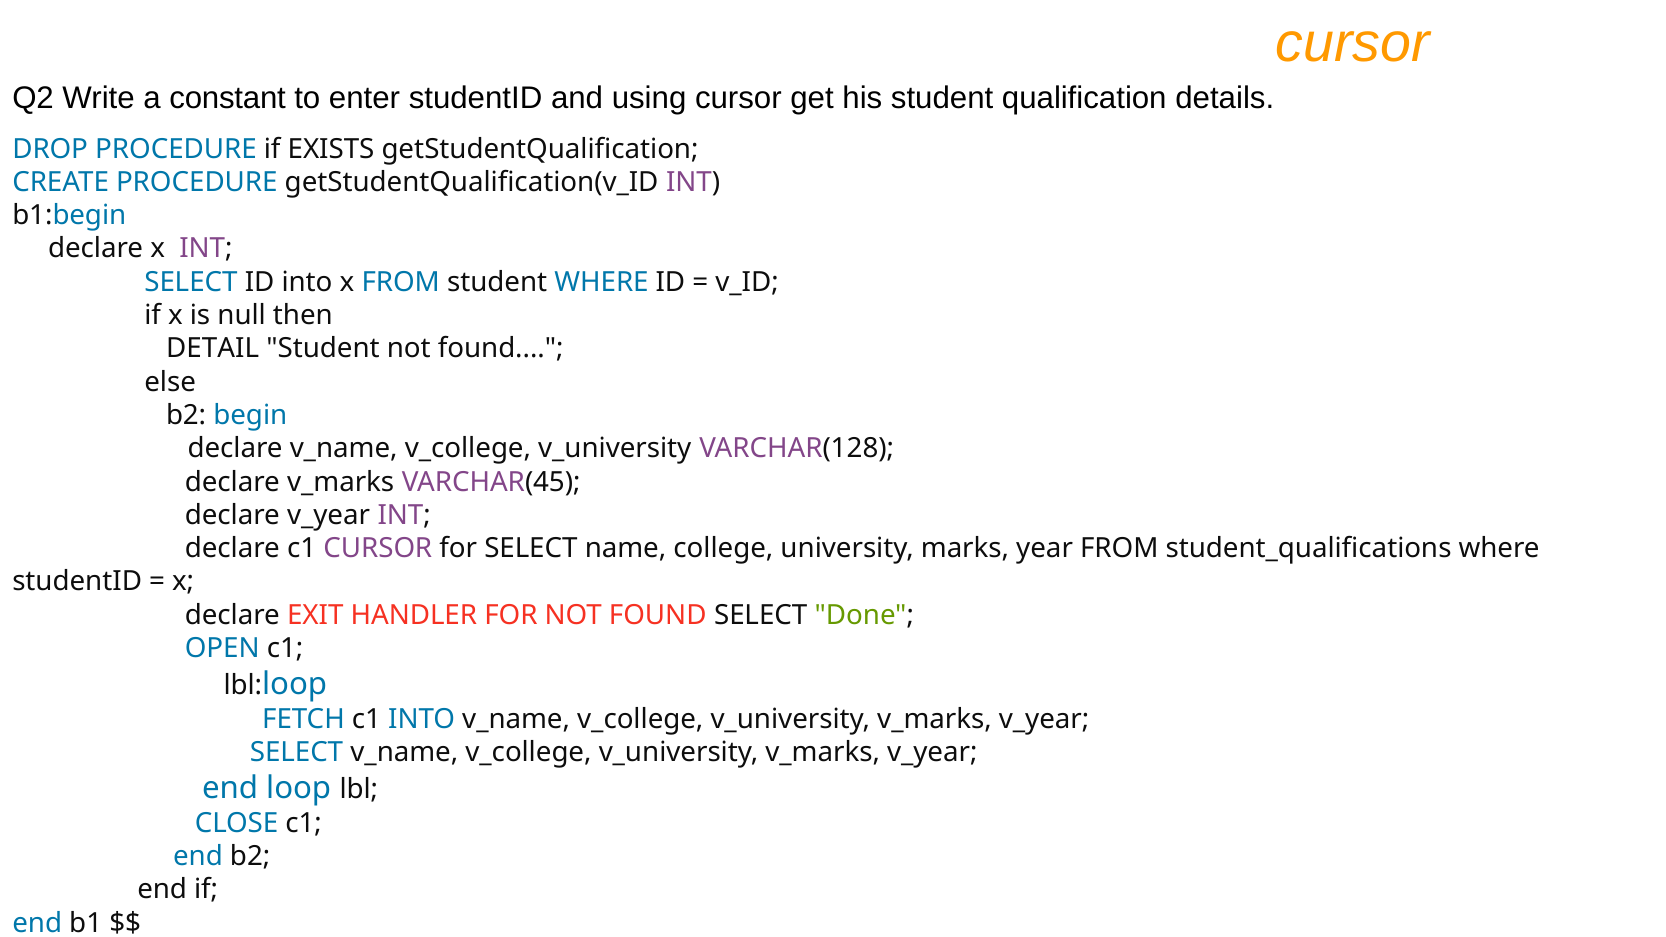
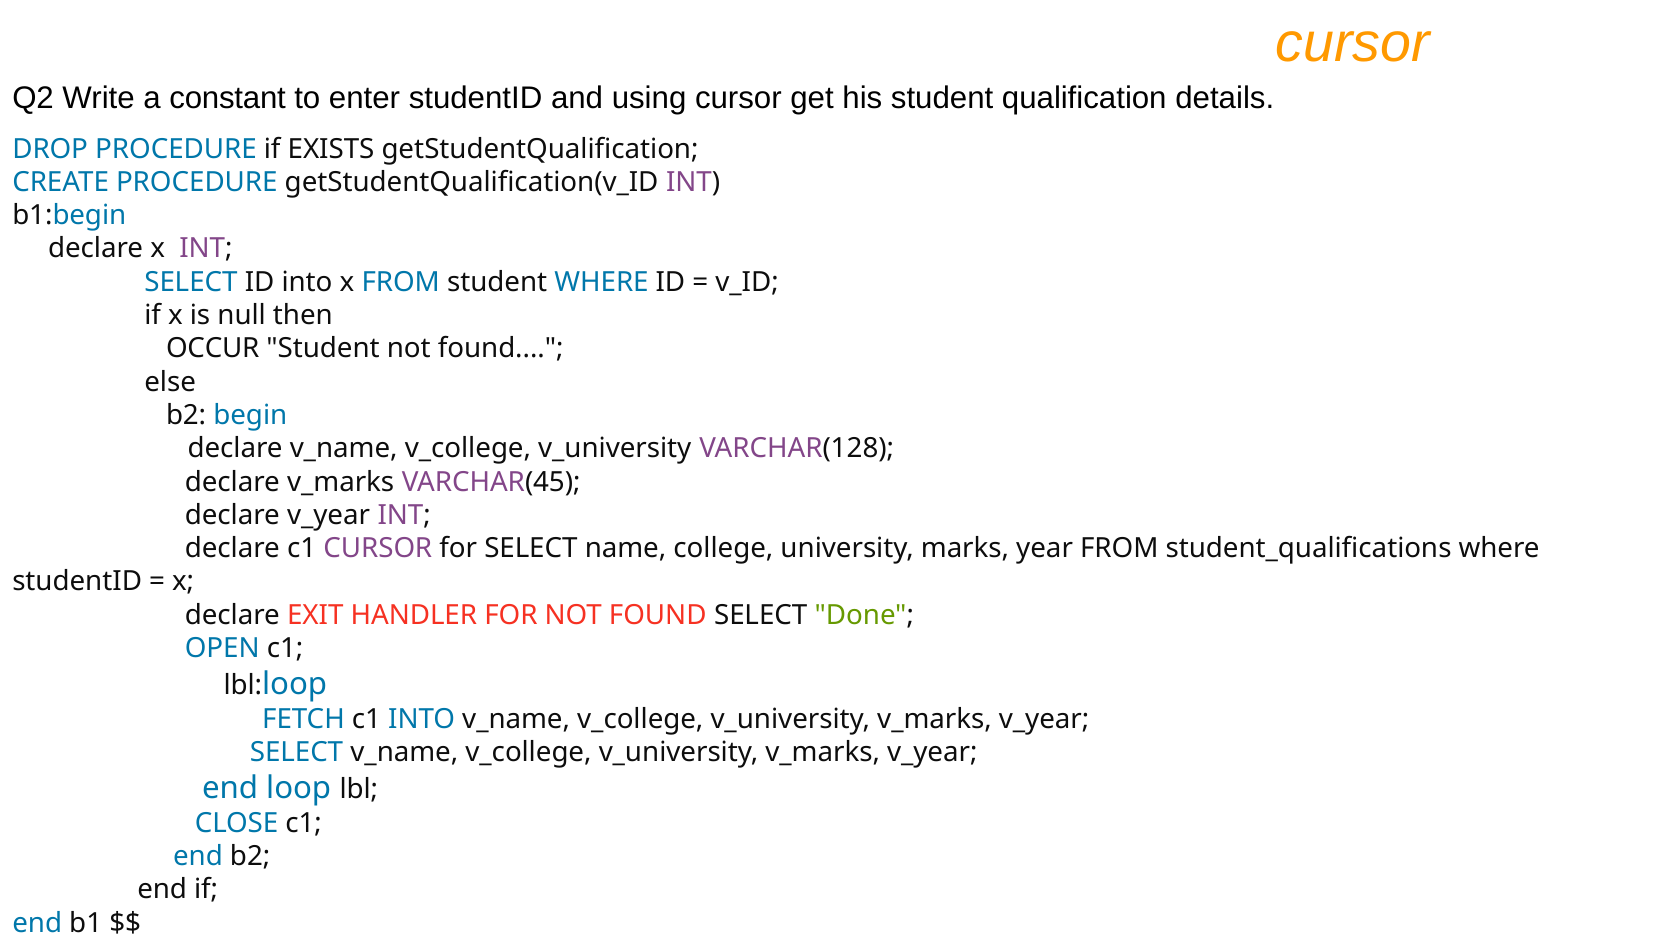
DETAIL: DETAIL -> OCCUR
